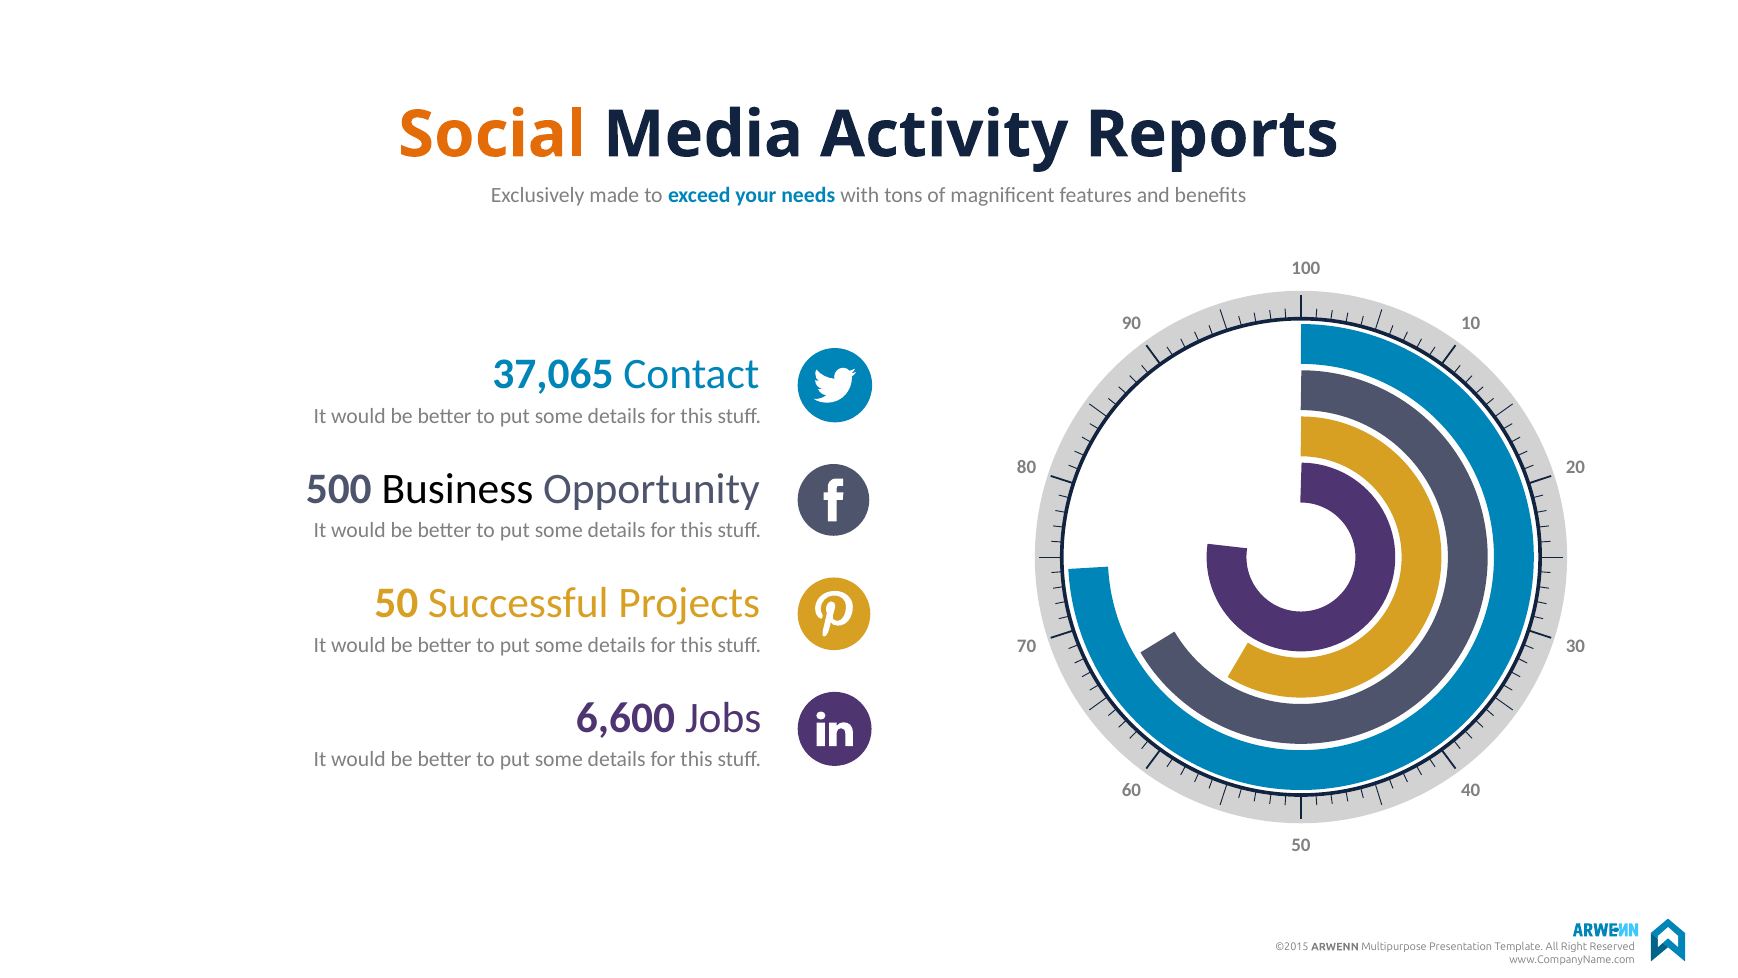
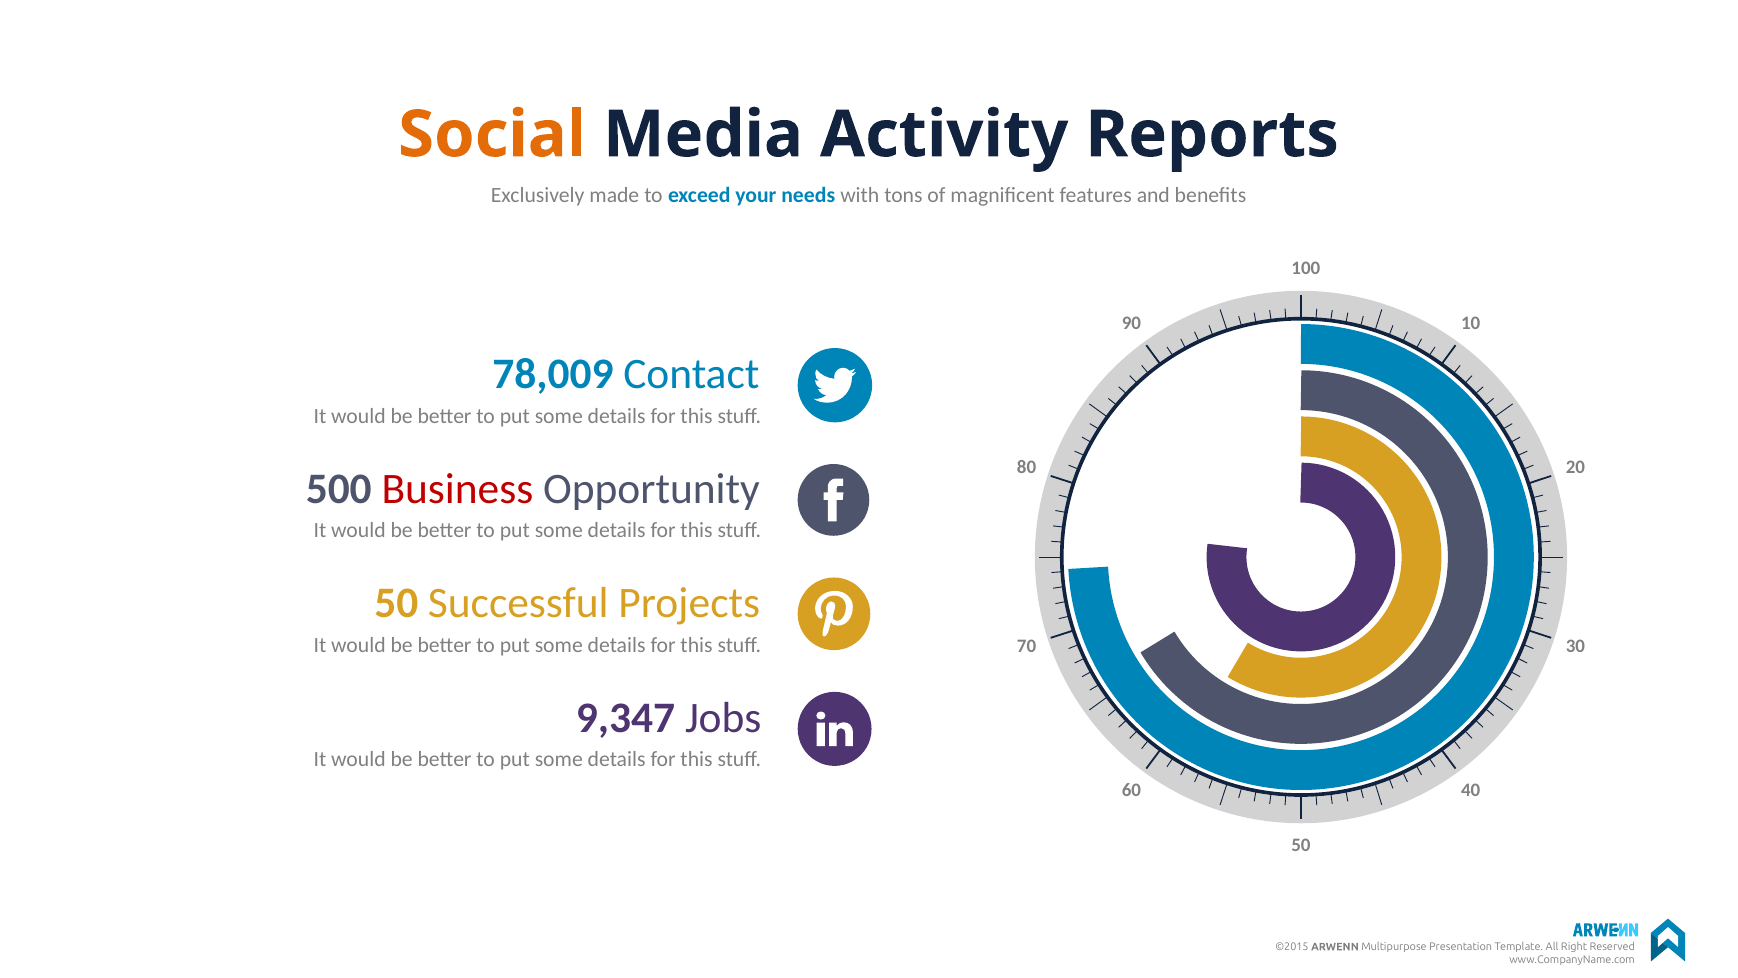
37,065: 37,065 -> 78,009
Business colour: black -> red
6,600: 6,600 -> 9,347
